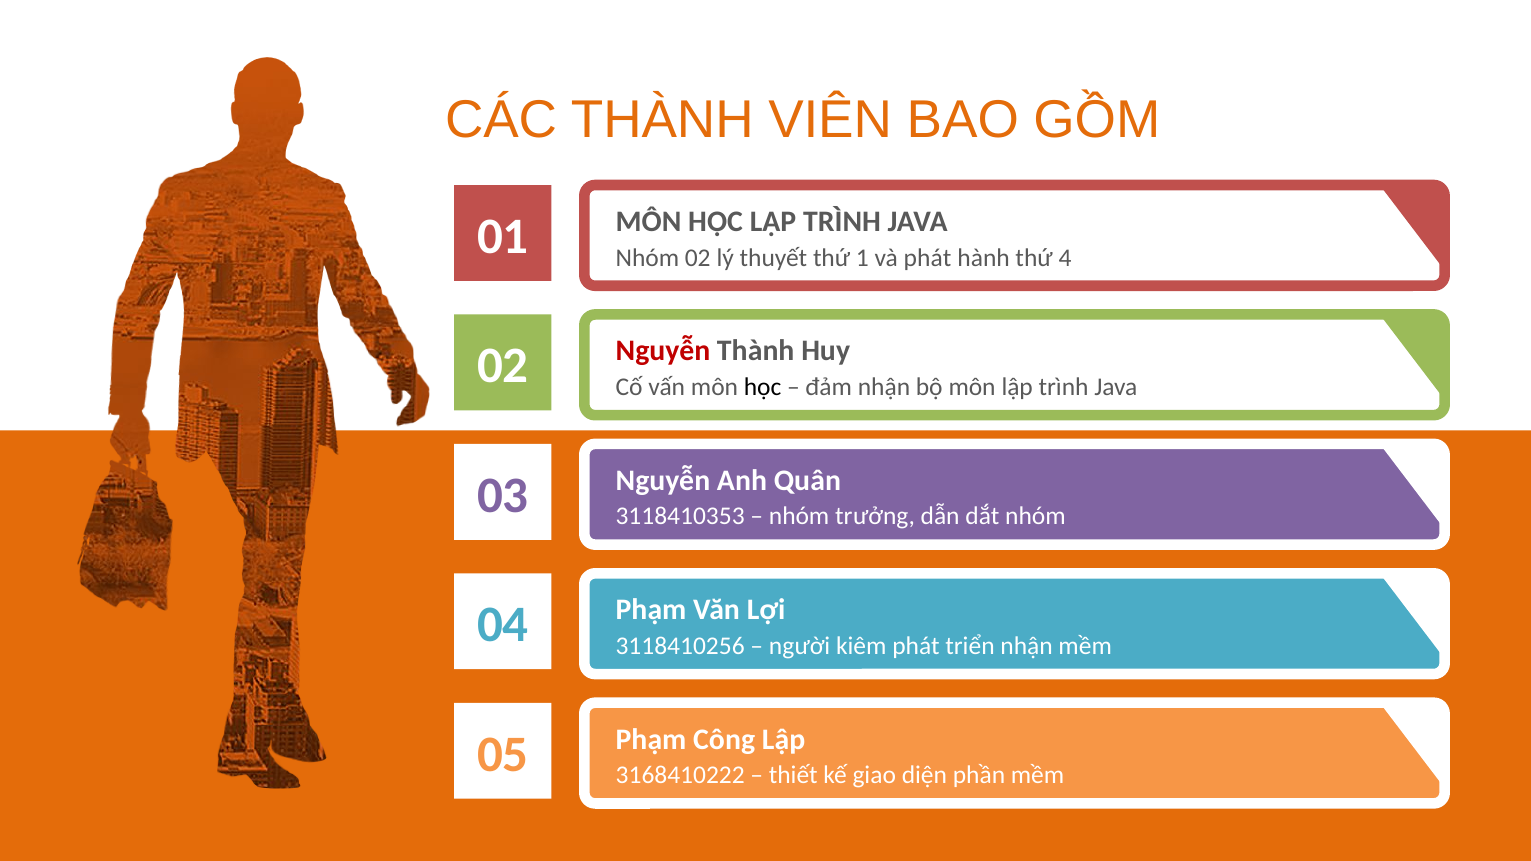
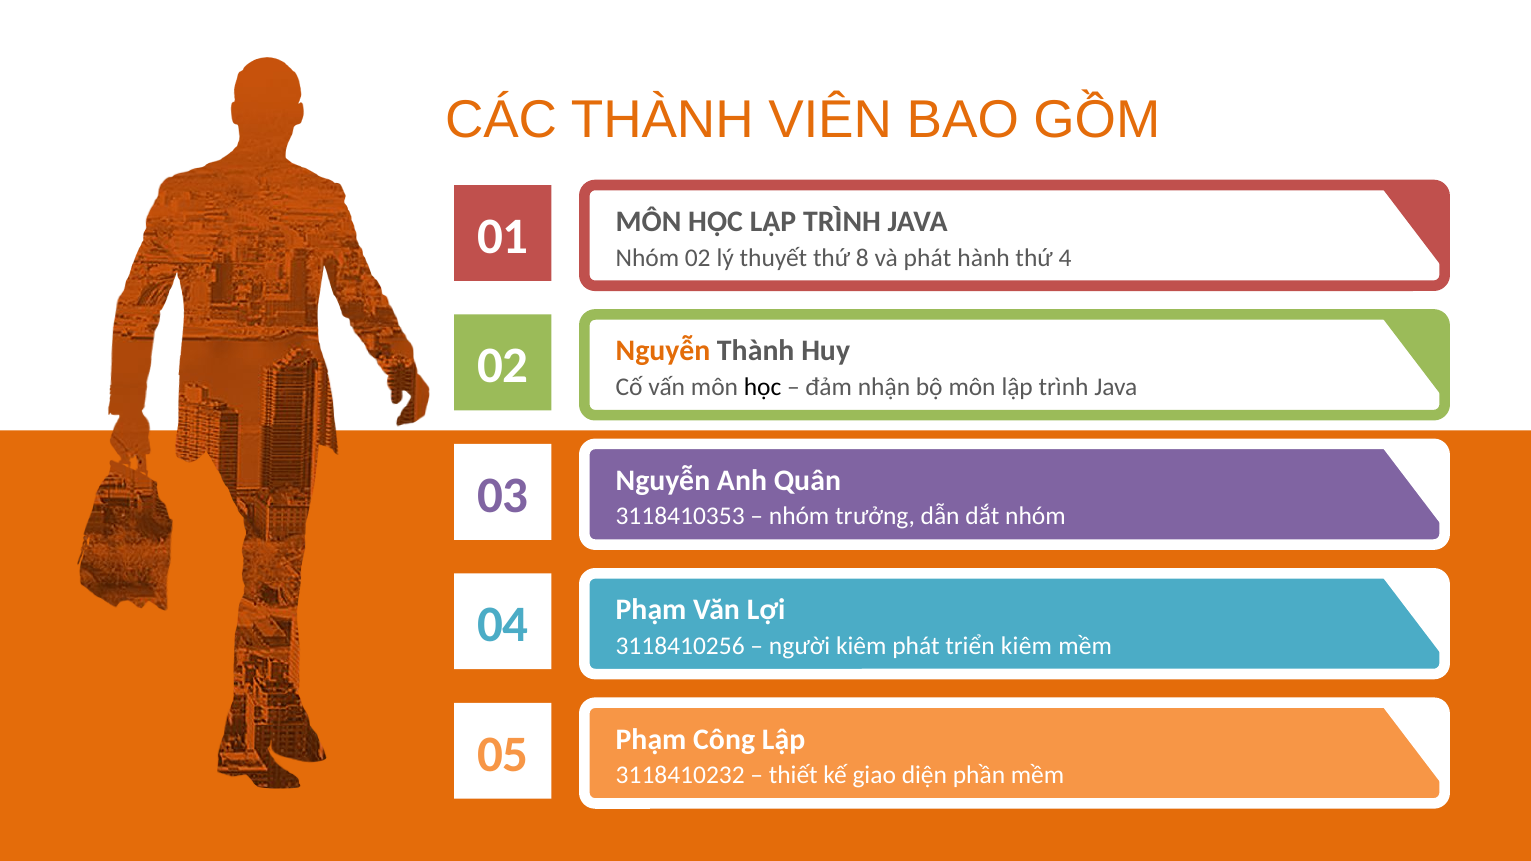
1: 1 -> 8
Nguyễn at (663, 351) colour: red -> orange
triển nhận: nhận -> kiêm
3168410222: 3168410222 -> 3118410232
